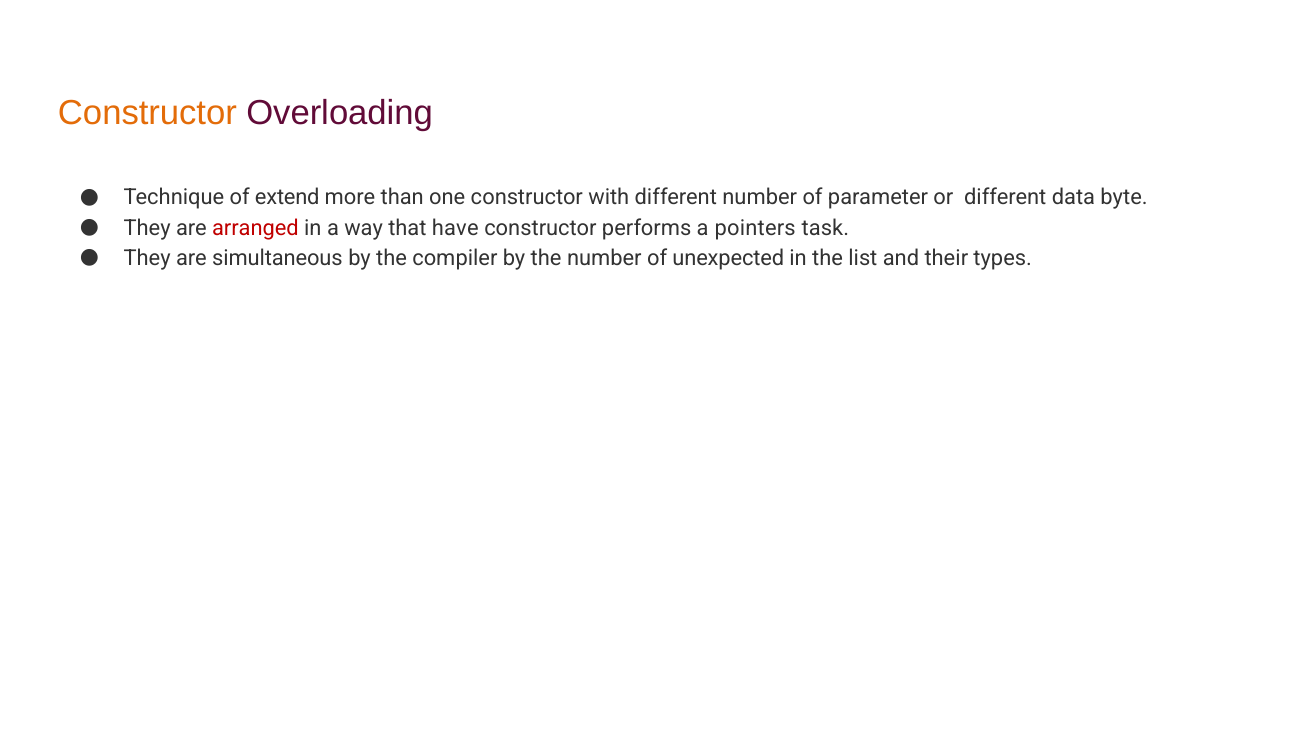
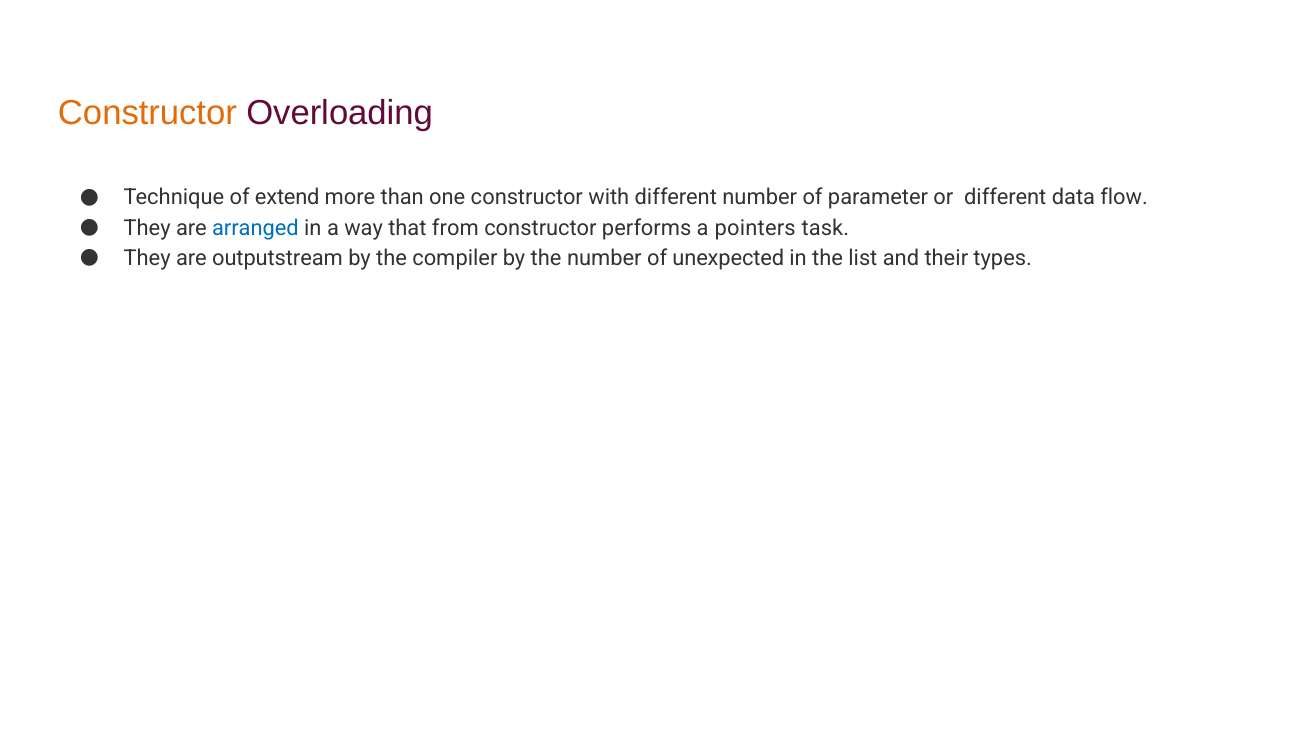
byte: byte -> flow
arranged colour: red -> blue
have: have -> from
simultaneous: simultaneous -> outputstream
